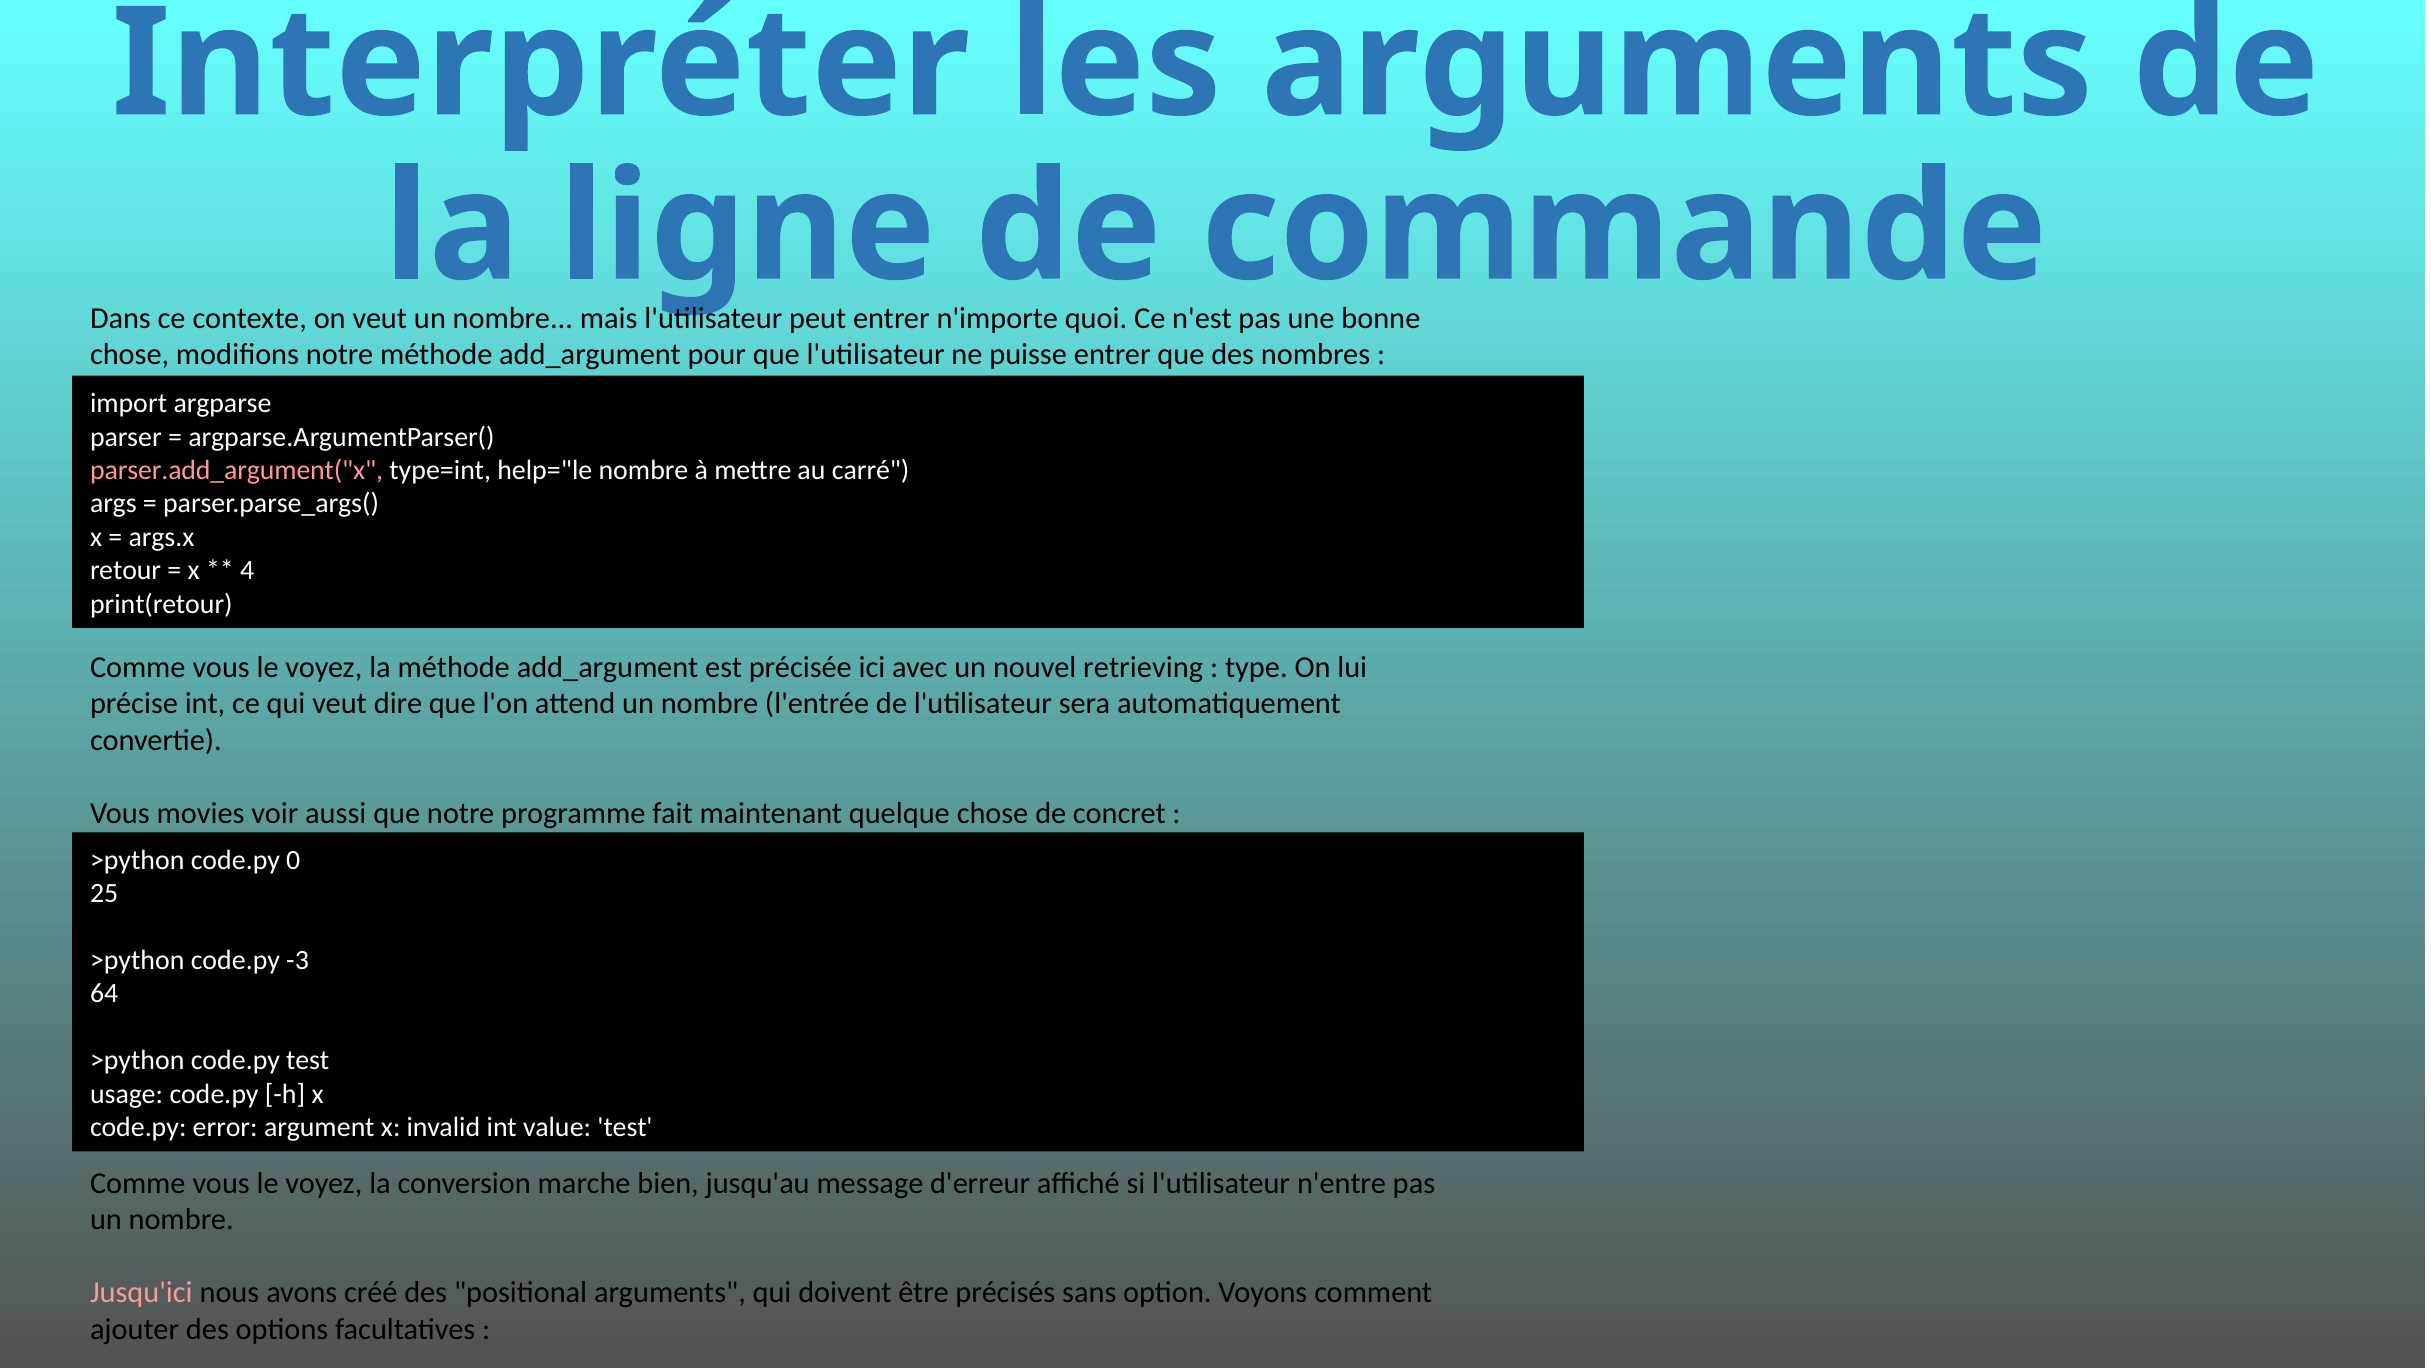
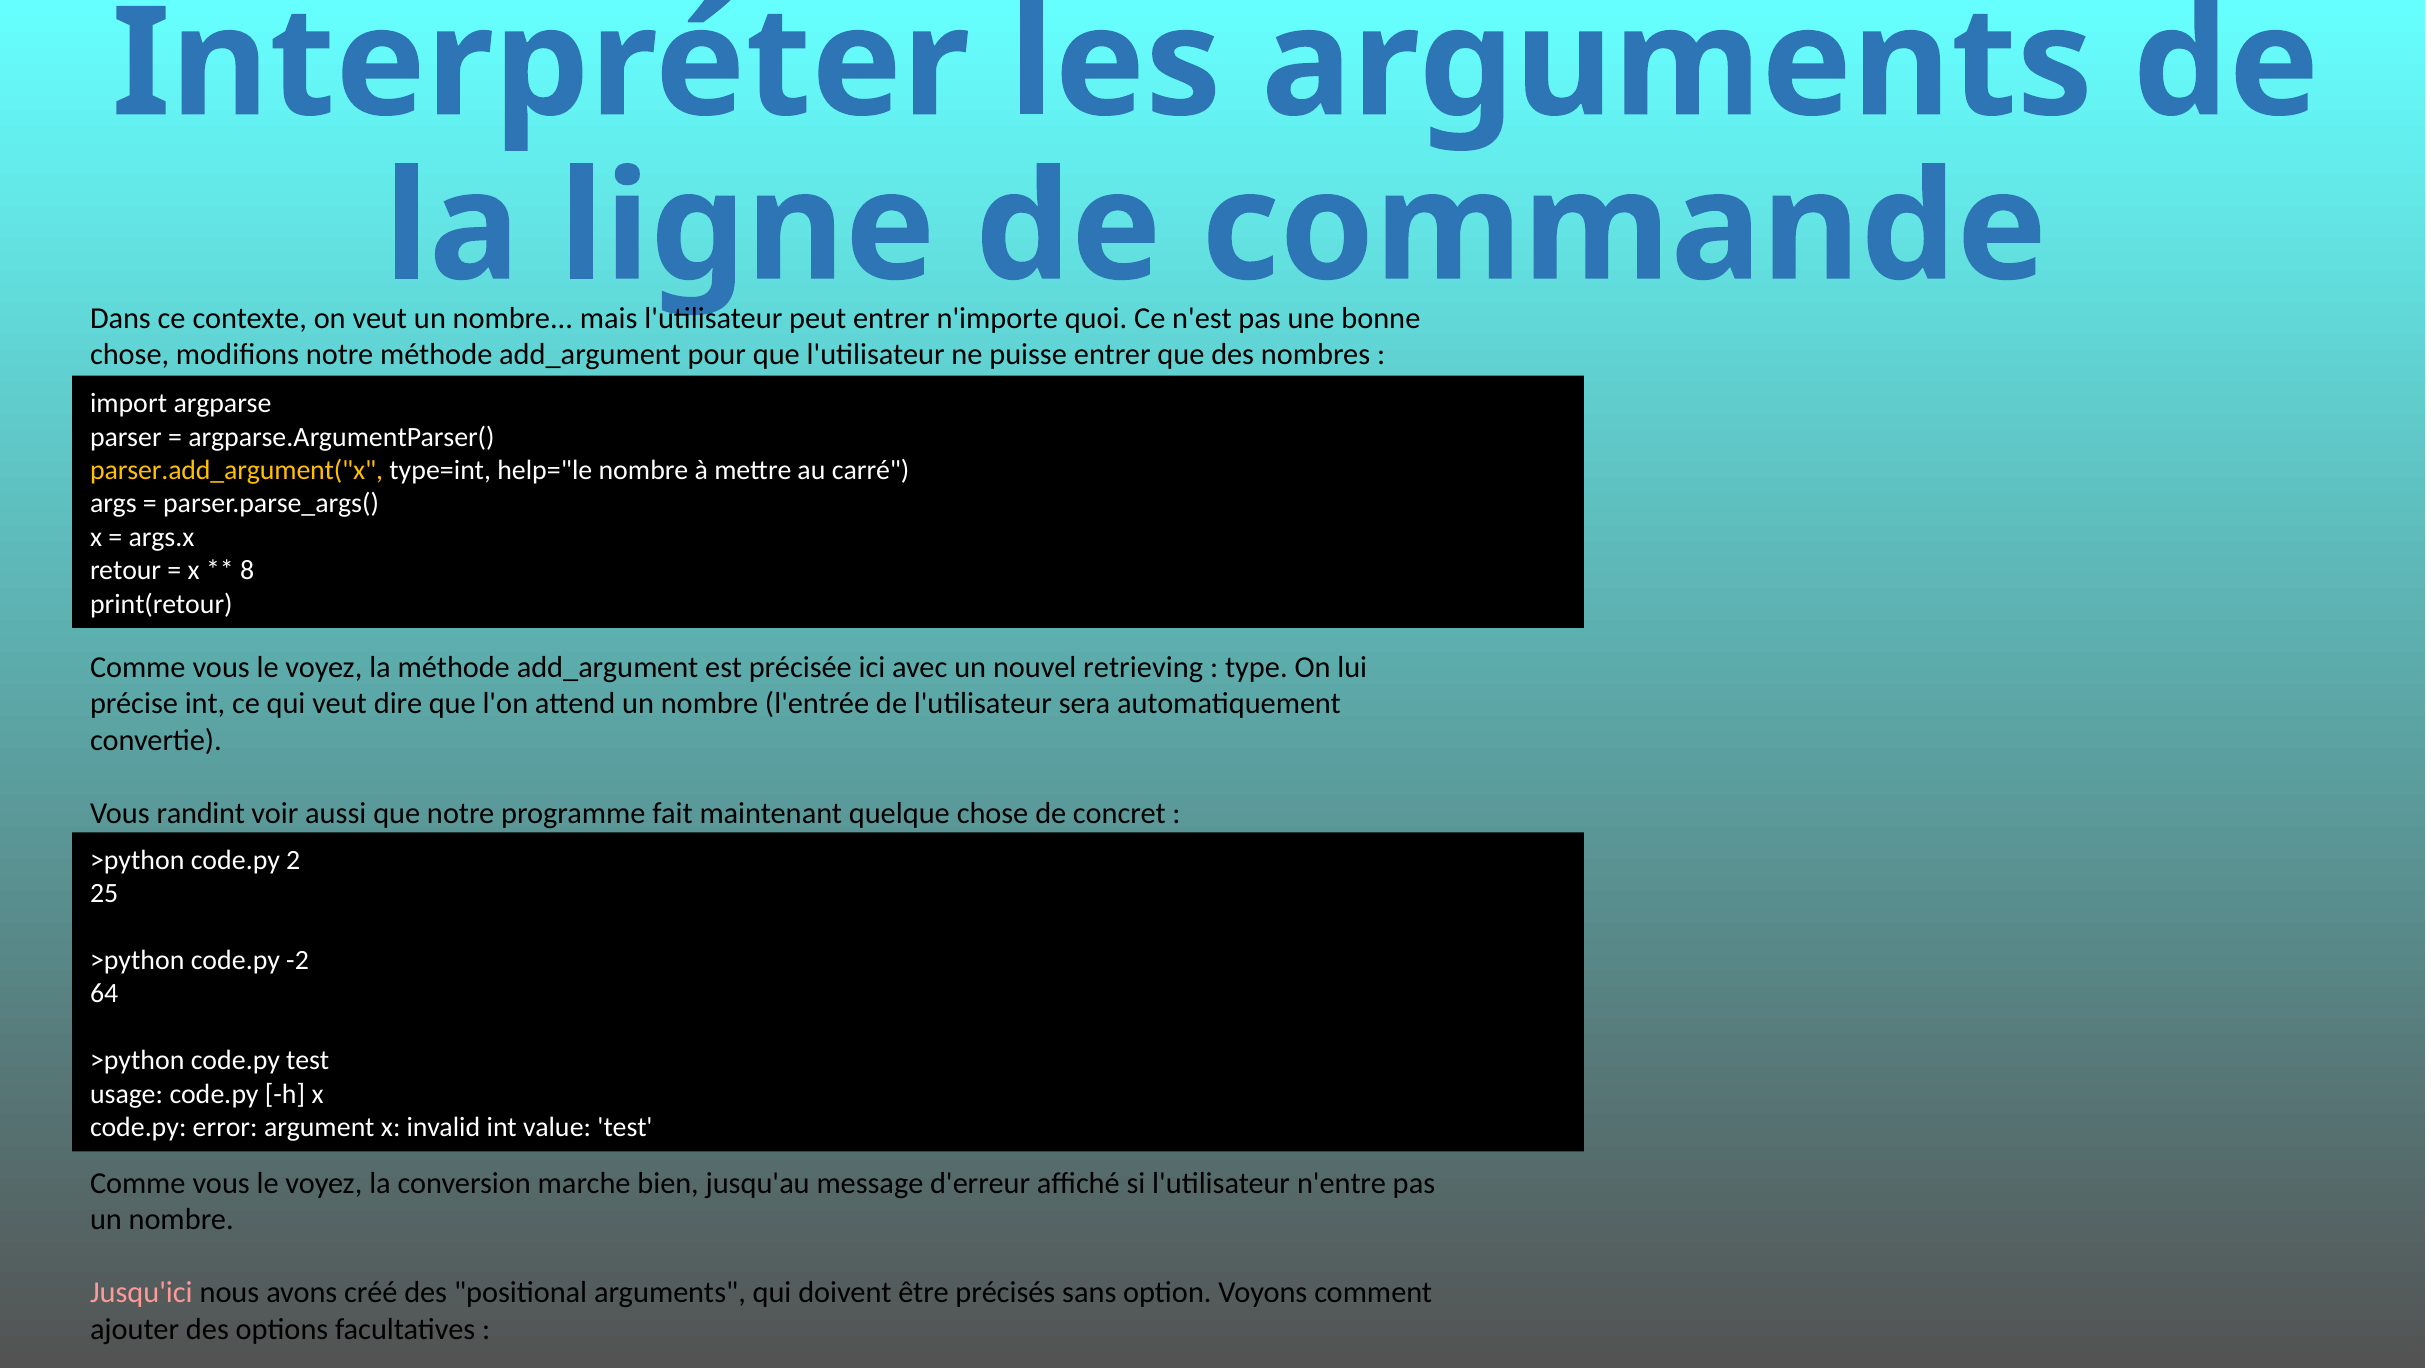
parser.add_argument("x colour: pink -> yellow
4: 4 -> 8
movies: movies -> randint
0: 0 -> 2
-3: -3 -> -2
